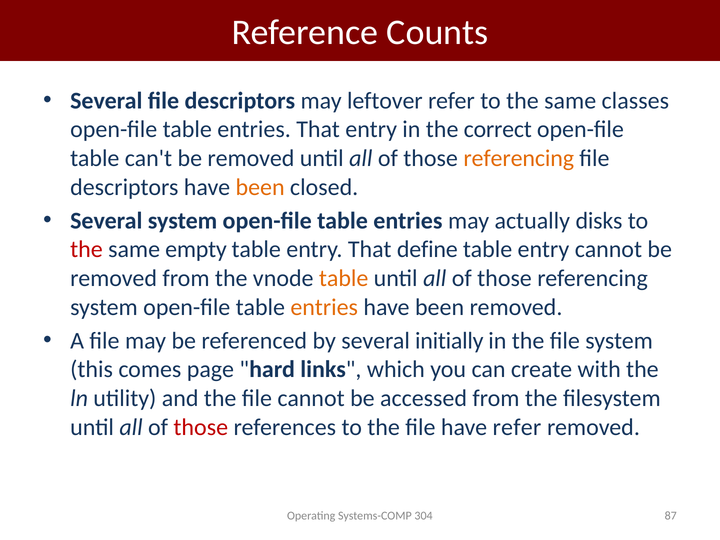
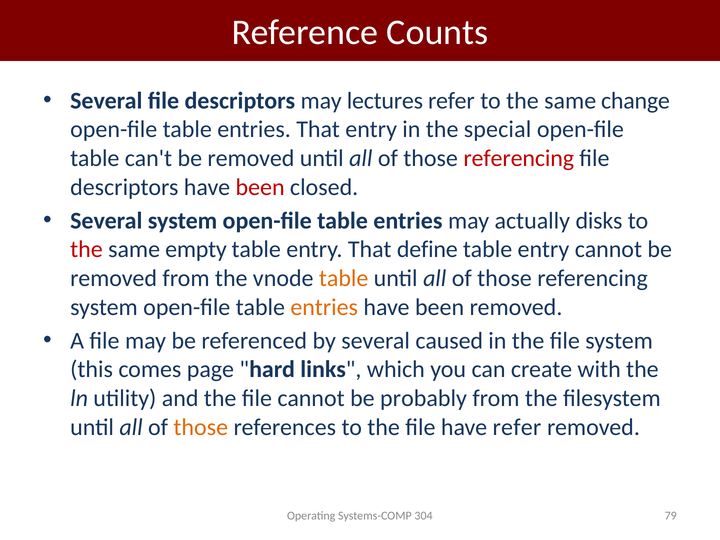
leftover: leftover -> lectures
classes: classes -> change
correct: correct -> special
referencing at (519, 158) colour: orange -> red
been at (260, 187) colour: orange -> red
initially: initially -> caused
accessed: accessed -> probably
those at (201, 427) colour: red -> orange
87: 87 -> 79
